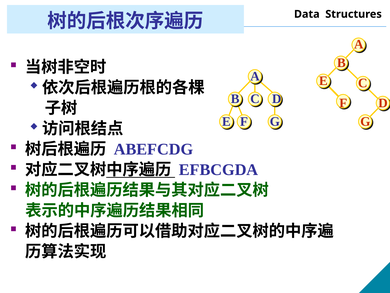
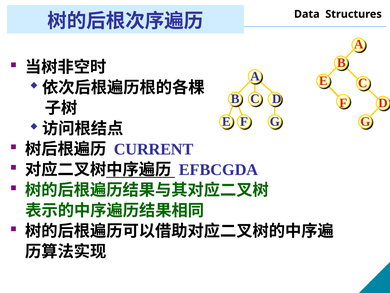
ABEFCDG: ABEFCDG -> CURRENT
